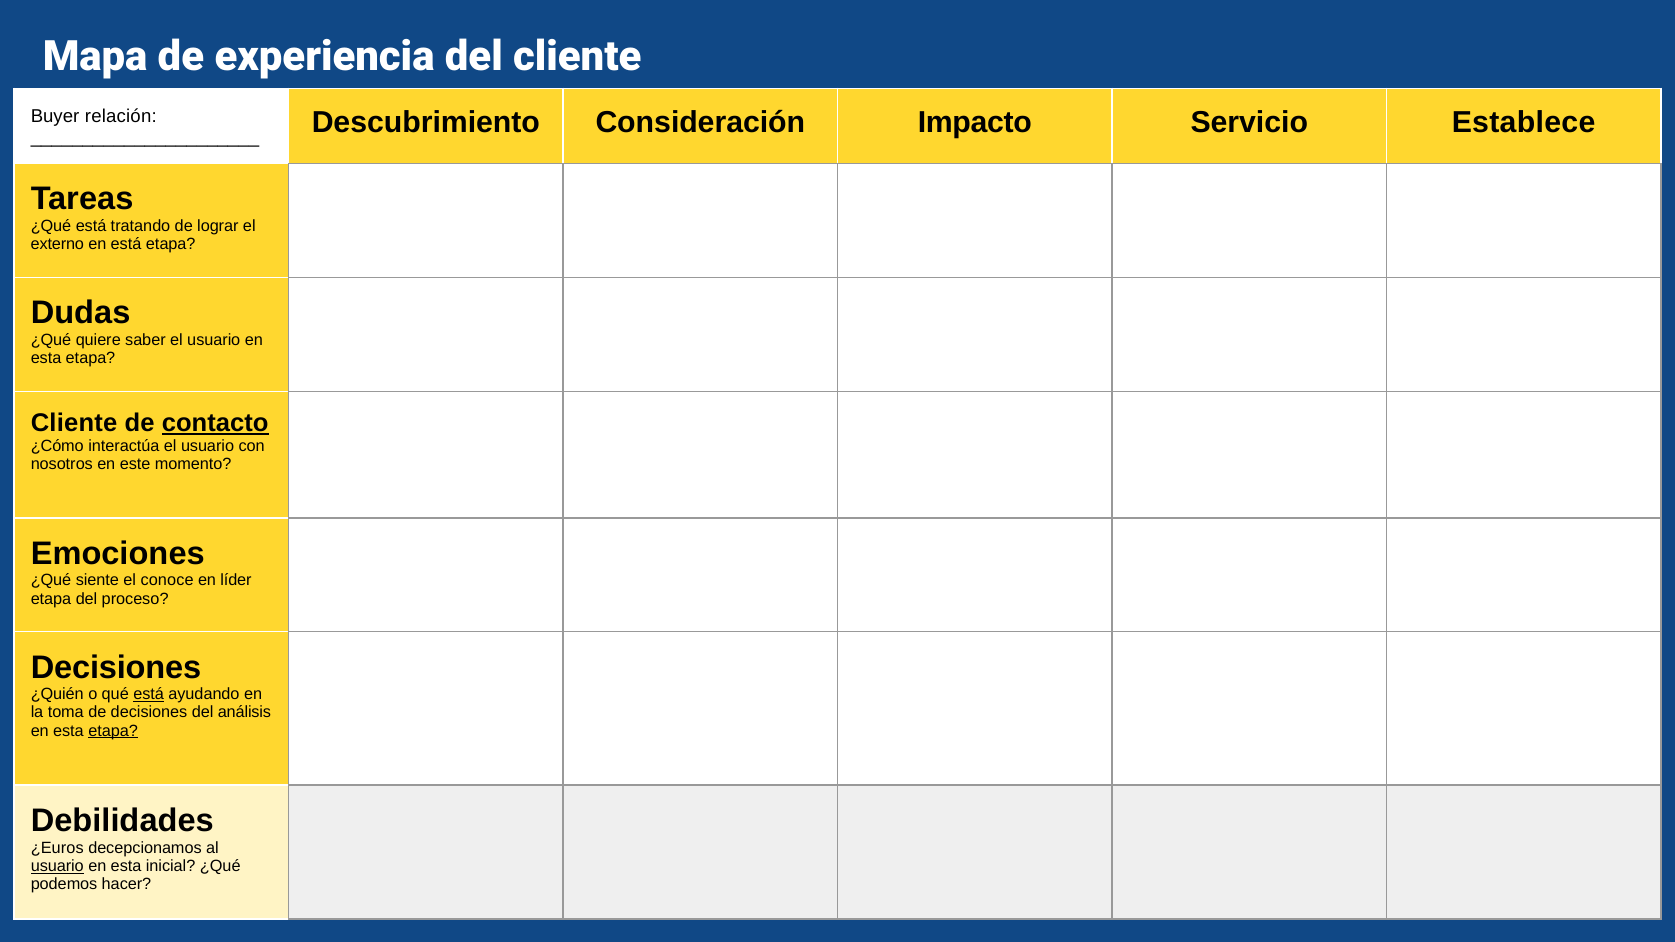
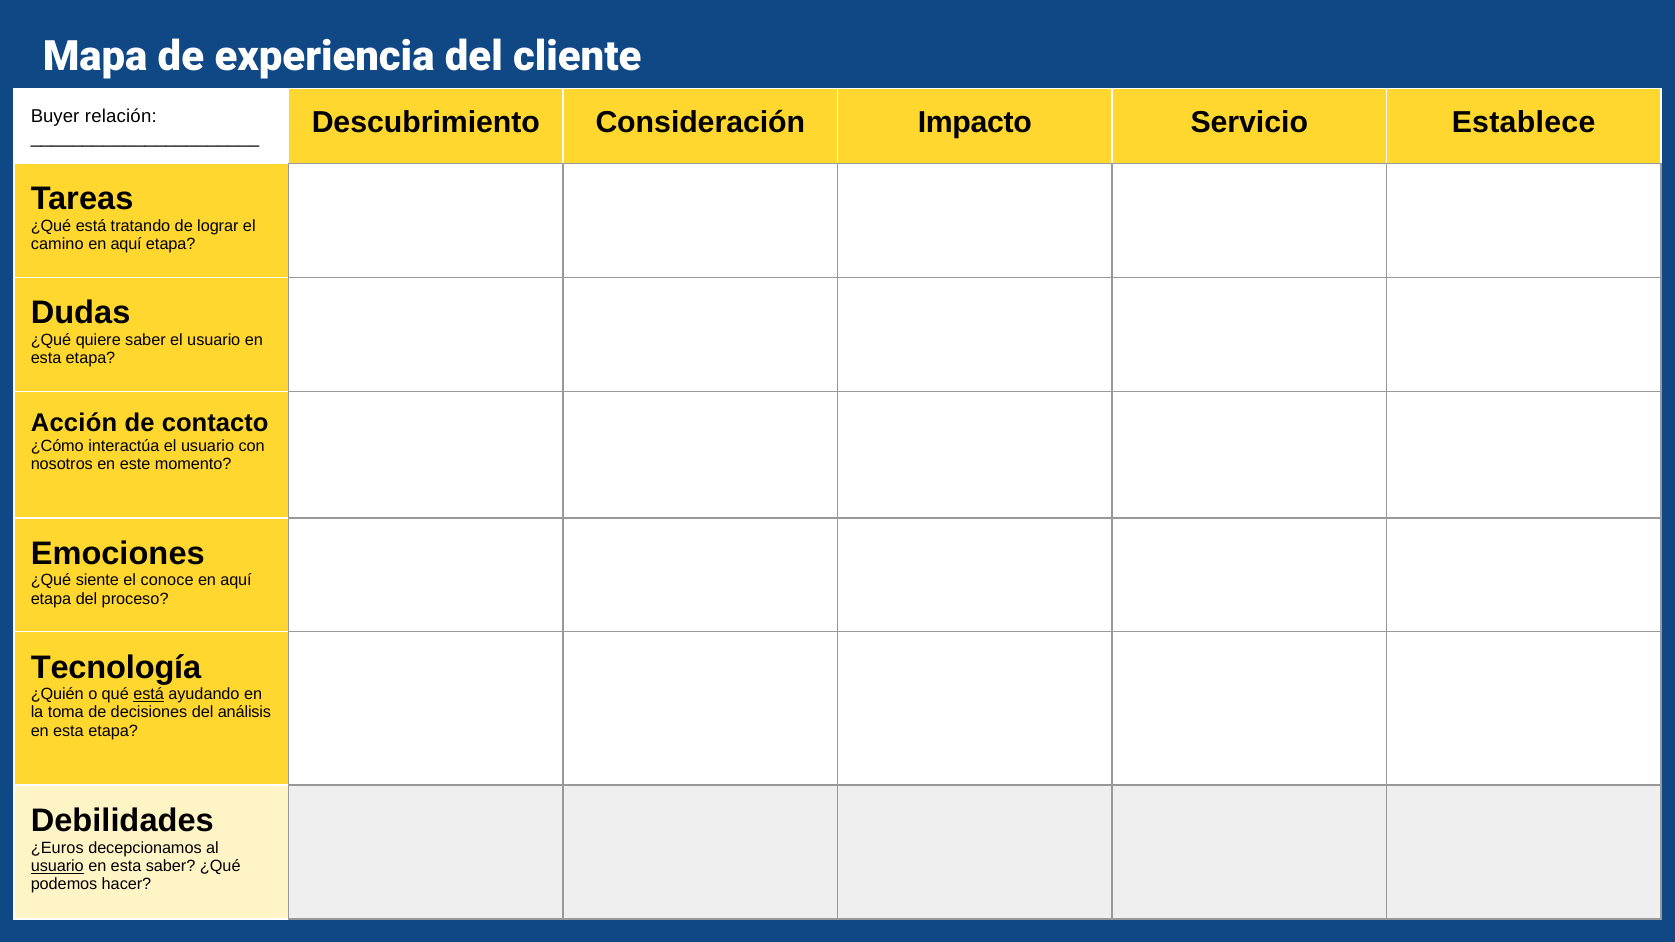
externo: externo -> camino
está at (126, 245): está -> aquí
Cliente at (74, 423): Cliente -> Acción
contacto underline: present -> none
líder at (236, 581): líder -> aquí
Decisiones at (116, 667): Decisiones -> Tecnología
etapa at (113, 731) underline: present -> none
esta inicial: inicial -> saber
